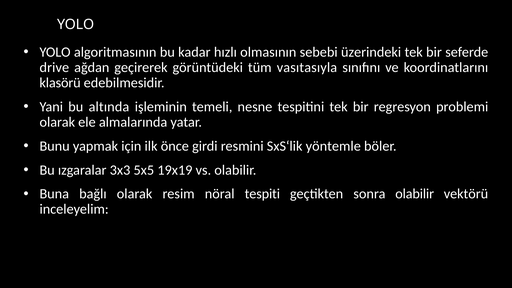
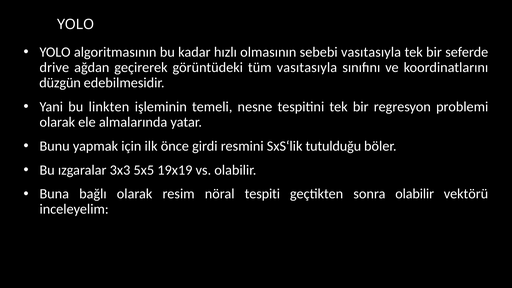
sebebi üzerindeki: üzerindeki -> vasıtasıyla
klasörü: klasörü -> düzgün
altında: altında -> linkten
yöntemle: yöntemle -> tutulduğu
